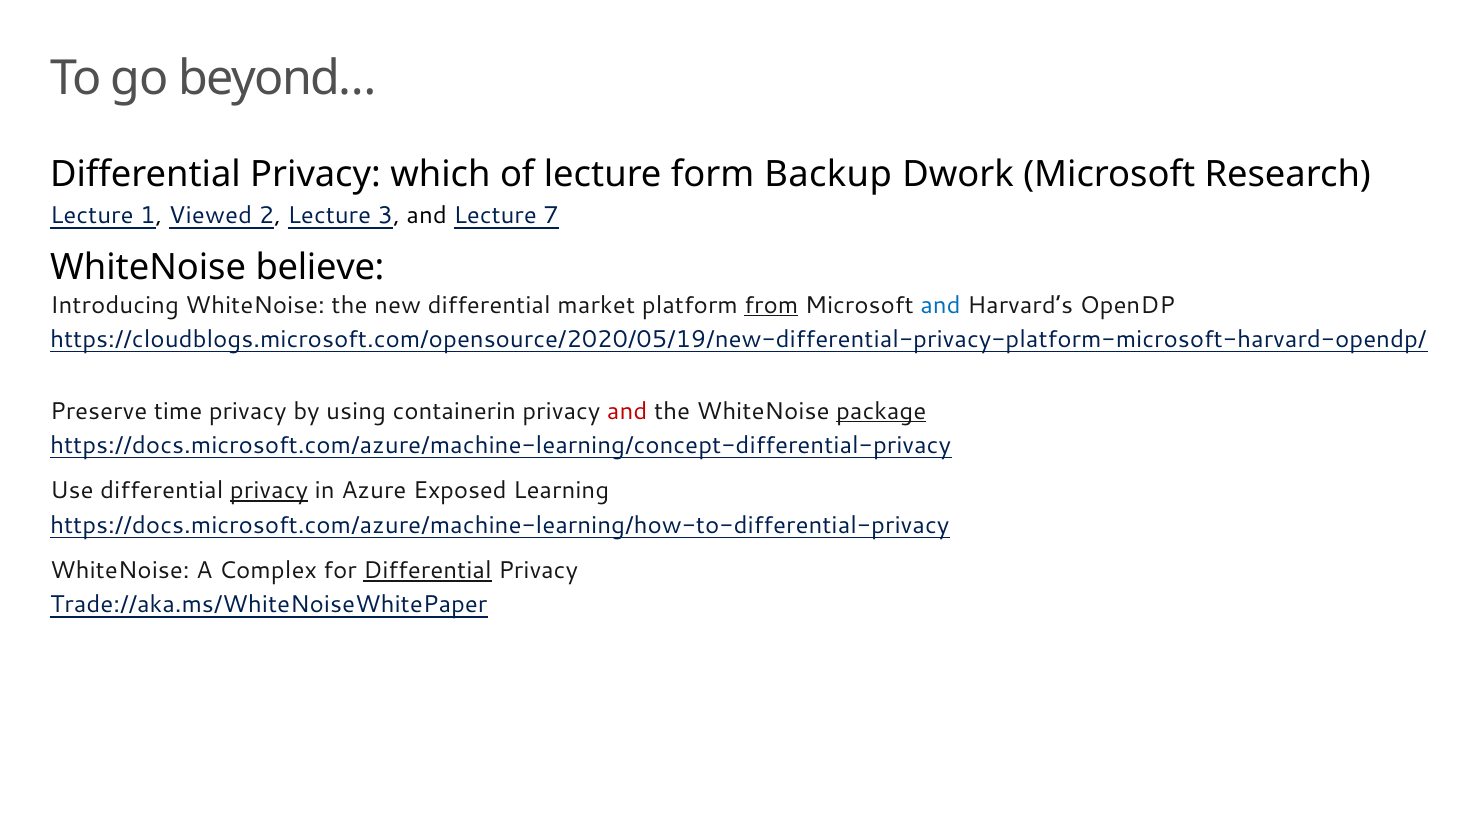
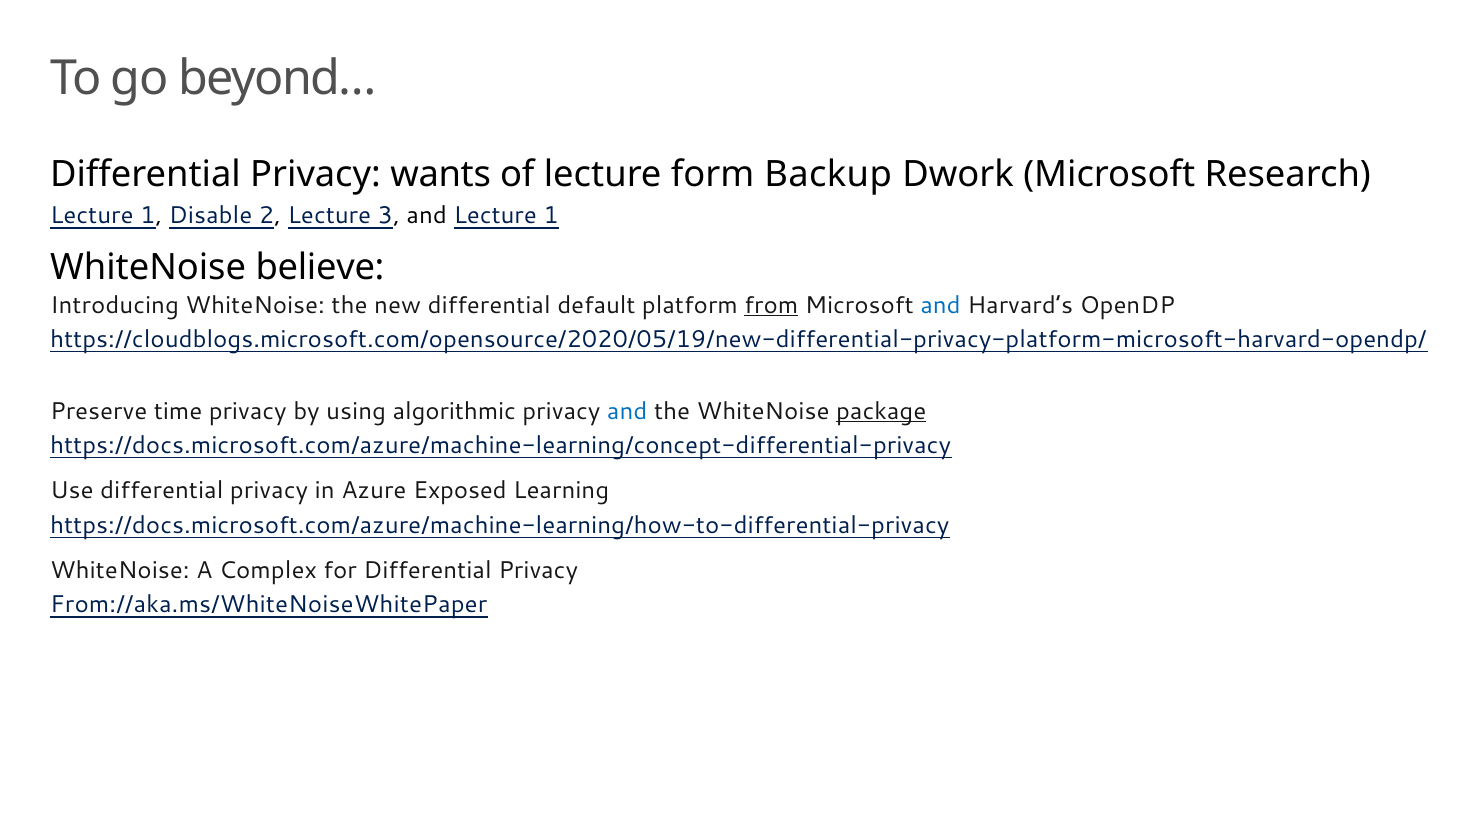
which: which -> wants
Viewed: Viewed -> Disable
and Lecture 7: 7 -> 1
market: market -> default
containerin: containerin -> algorithmic
and at (627, 411) colour: red -> blue
privacy at (269, 491) underline: present -> none
Differential at (428, 571) underline: present -> none
Trade://aka.ms/WhiteNoiseWhitePaper: Trade://aka.ms/WhiteNoiseWhitePaper -> From://aka.ms/WhiteNoiseWhitePaper
